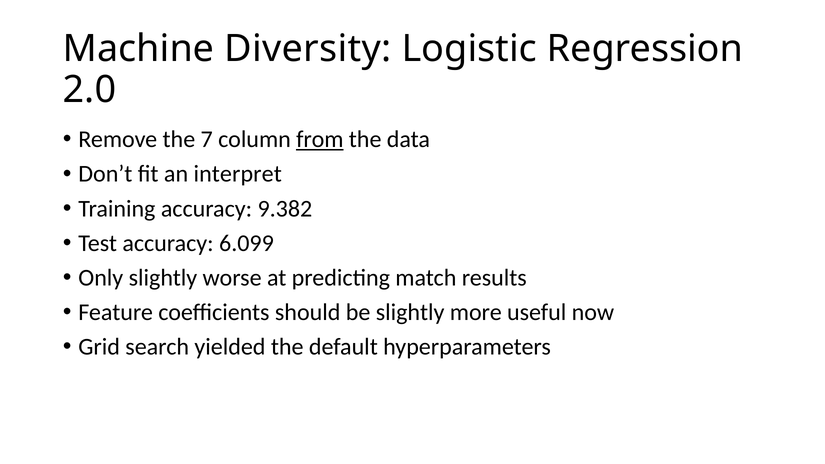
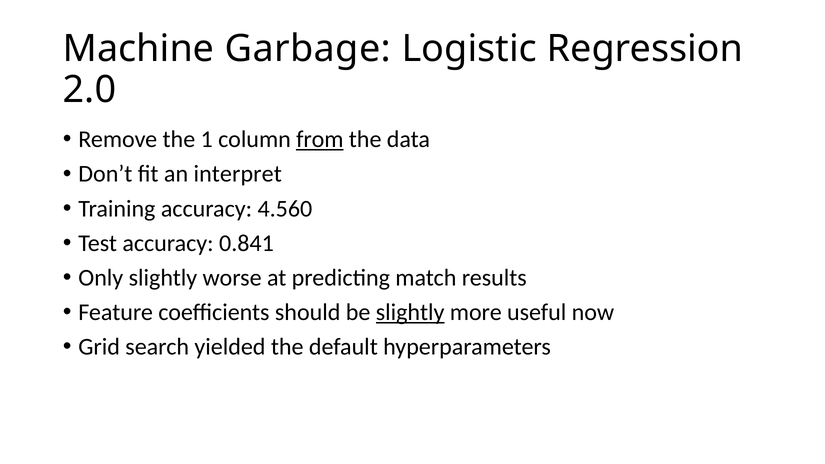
Diversity: Diversity -> Garbage
7: 7 -> 1
9.382: 9.382 -> 4.560
6.099: 6.099 -> 0.841
slightly at (410, 312) underline: none -> present
